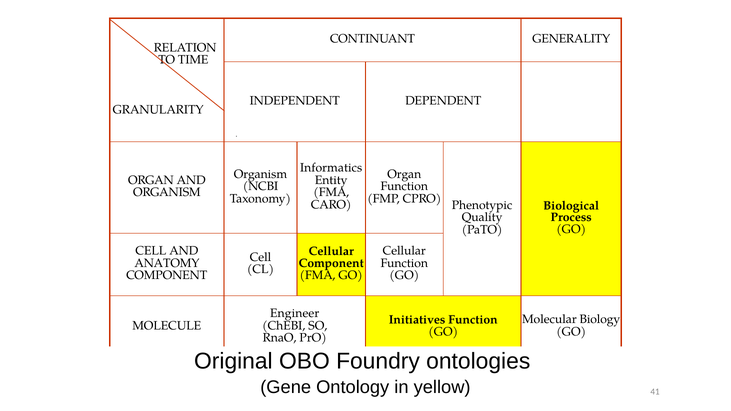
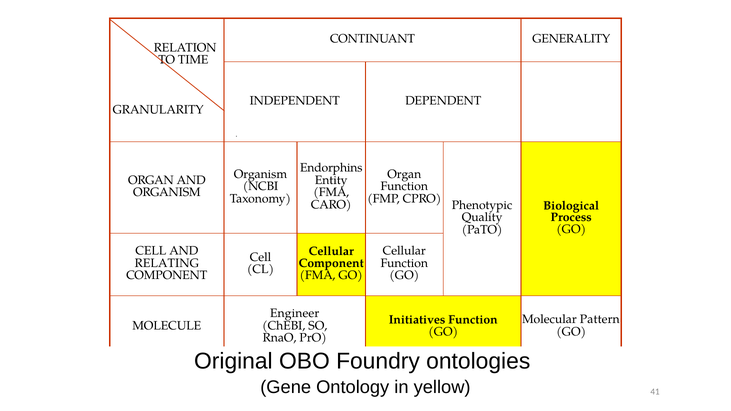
Informatics: Informatics -> Endorphins
ANATOMY: ANATOMY -> RELATING
Biology: Biology -> Pattern
